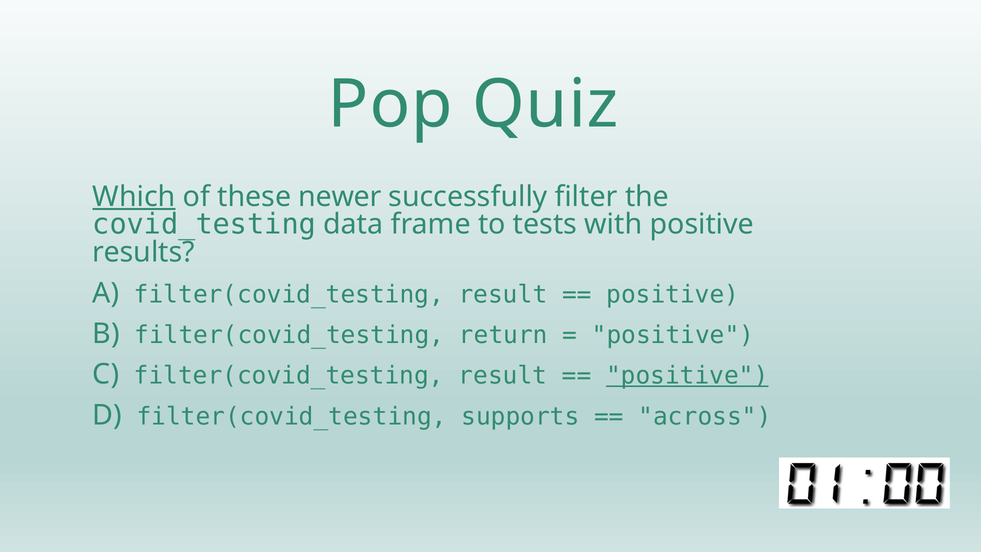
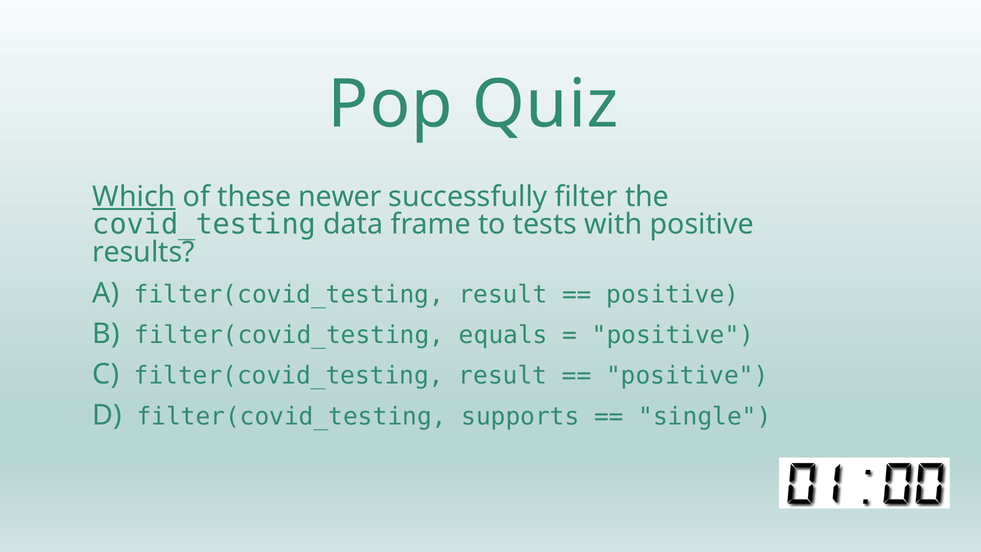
return: return -> equals
positive at (687, 376) underline: present -> none
across: across -> single
